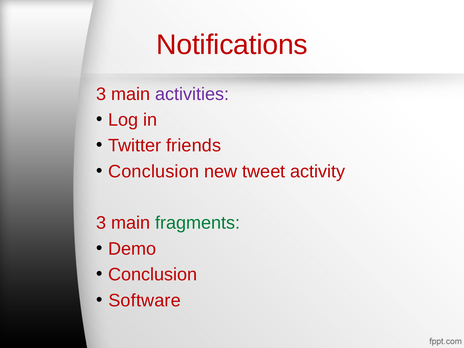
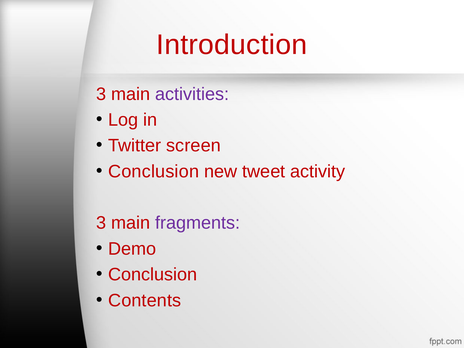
Notifications: Notifications -> Introduction
friends: friends -> screen
fragments colour: green -> purple
Software: Software -> Contents
